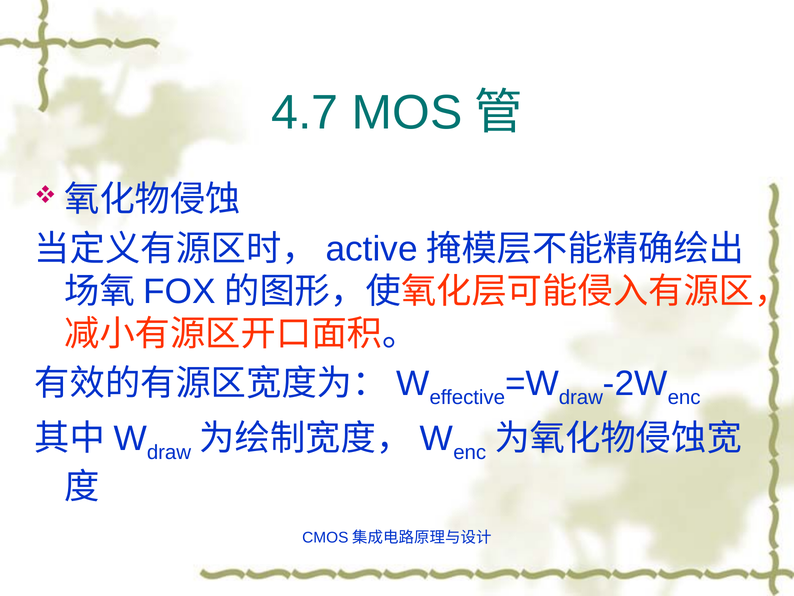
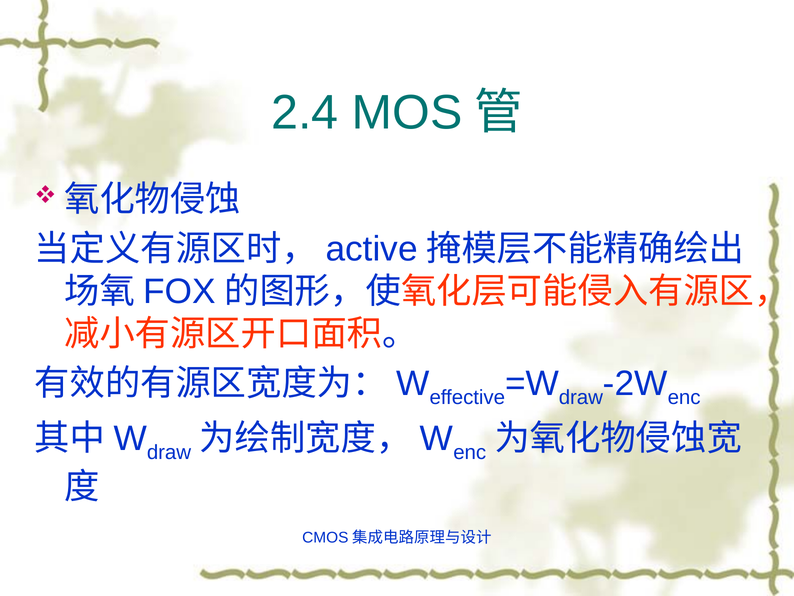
4.7: 4.7 -> 2.4
